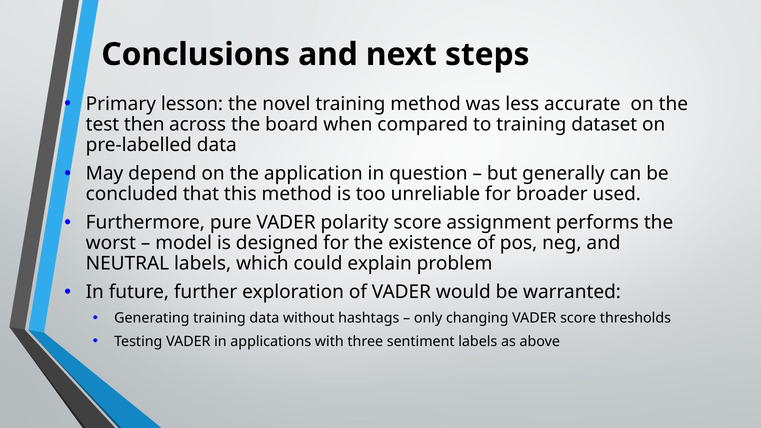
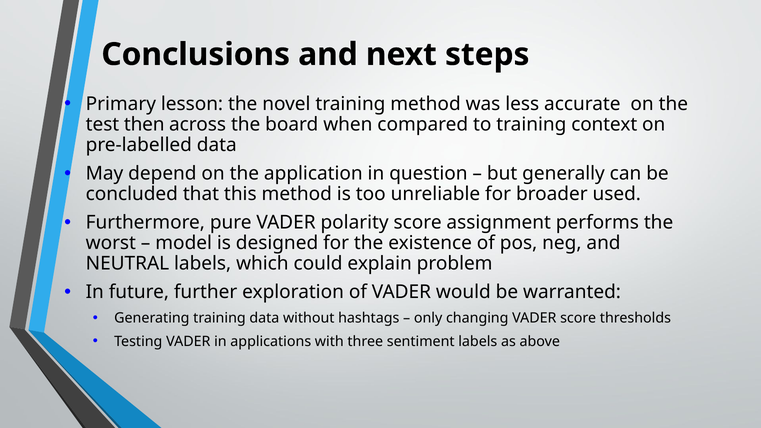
dataset: dataset -> context
